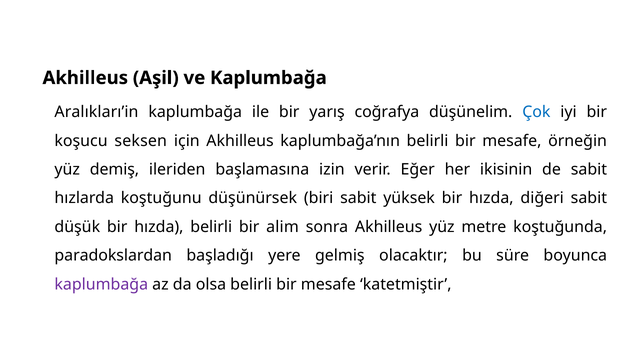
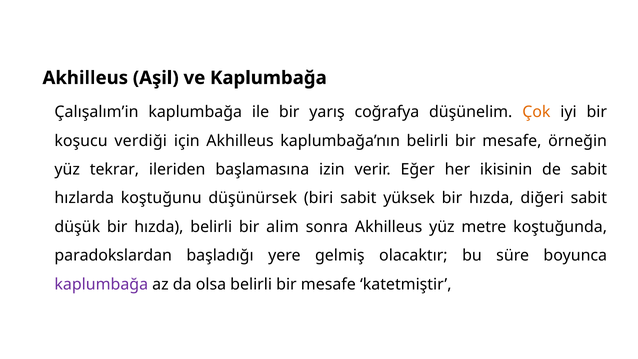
Aralıkları’in: Aralıkları’in -> Çalışalım’in
Çok colour: blue -> orange
seksen: seksen -> verdiği
demiş: demiş -> tekrar
